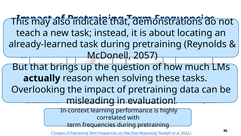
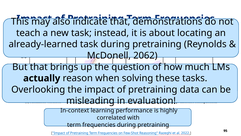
2057: 2057 -> 2062
